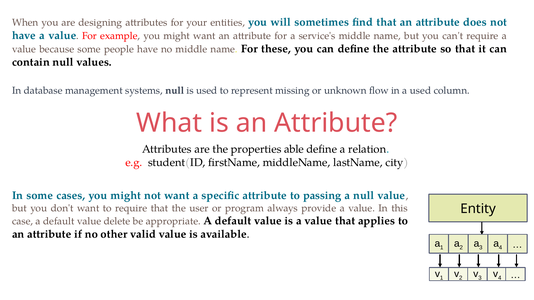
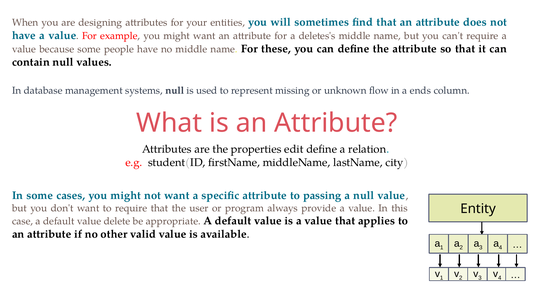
service's: service's -> deletes's
a used: used -> ends
able: able -> edit
